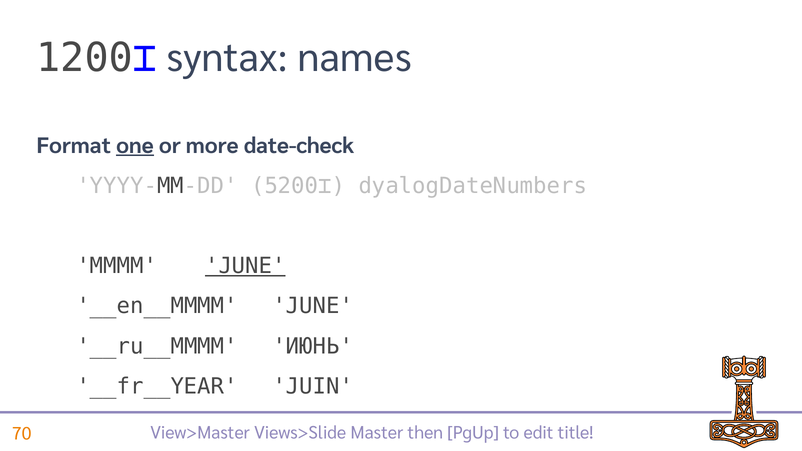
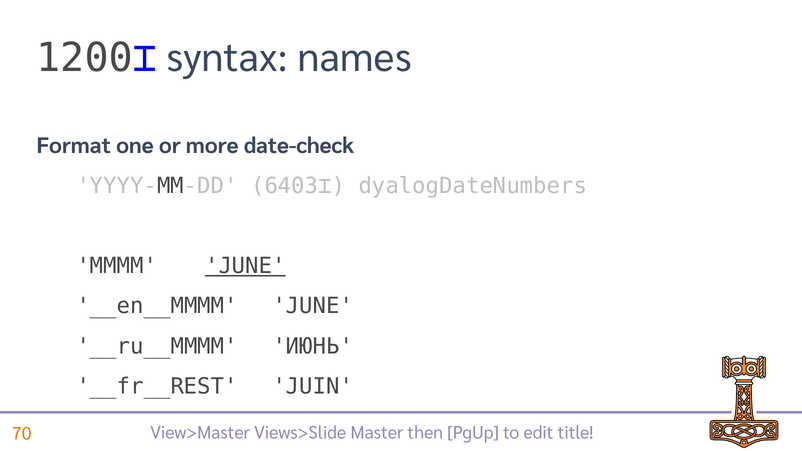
one underline: present -> none
5200⌶: 5200⌶ -> 6403⌶
__fr__YEAR: __fr__YEAR -> __fr__REST
